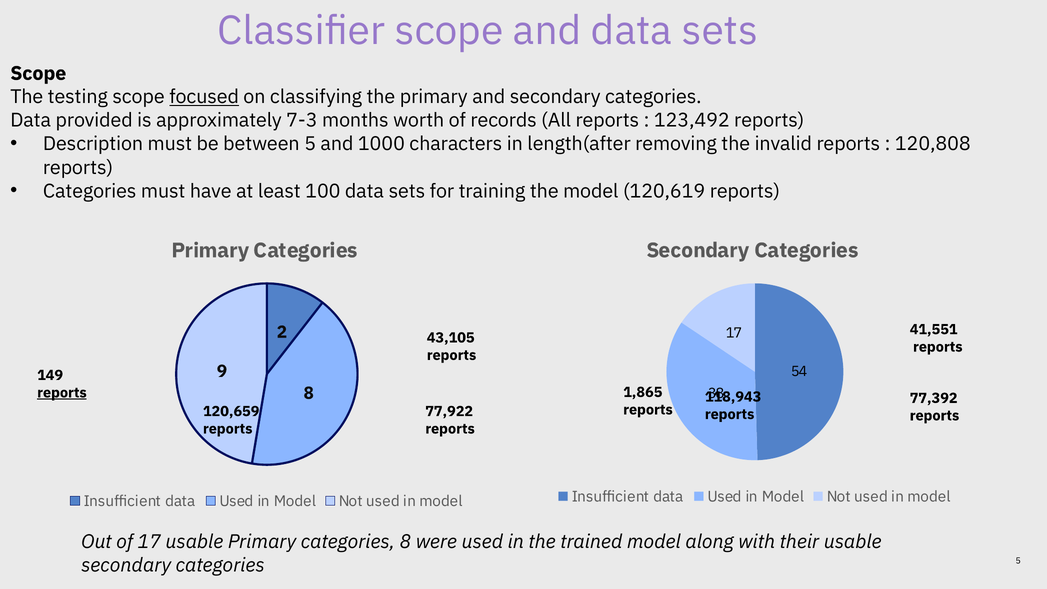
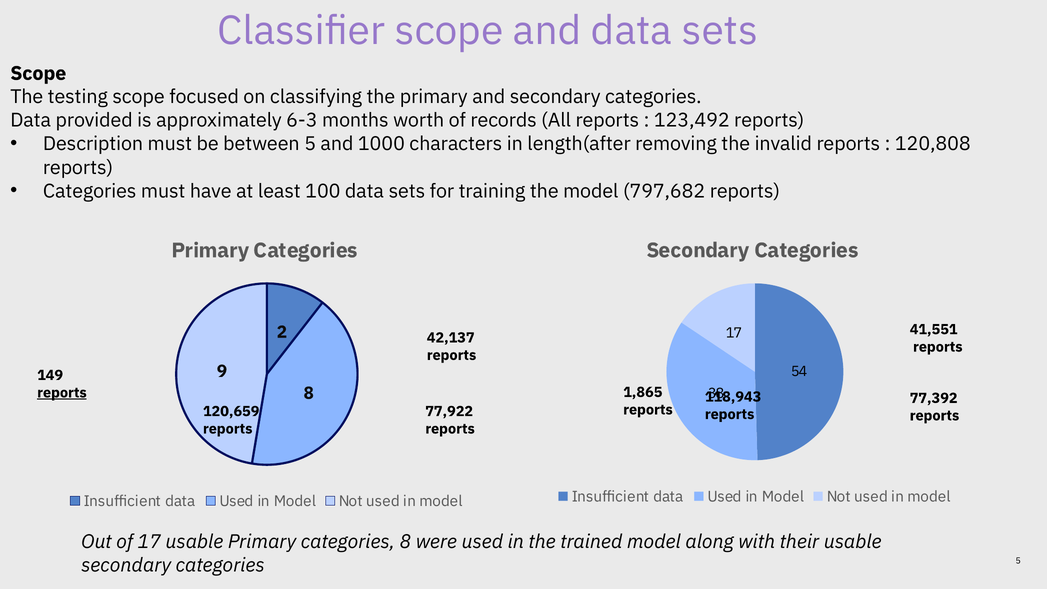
focused underline: present -> none
7-3: 7-3 -> 6-3
120,619: 120,619 -> 797,682
43,105: 43,105 -> 42,137
